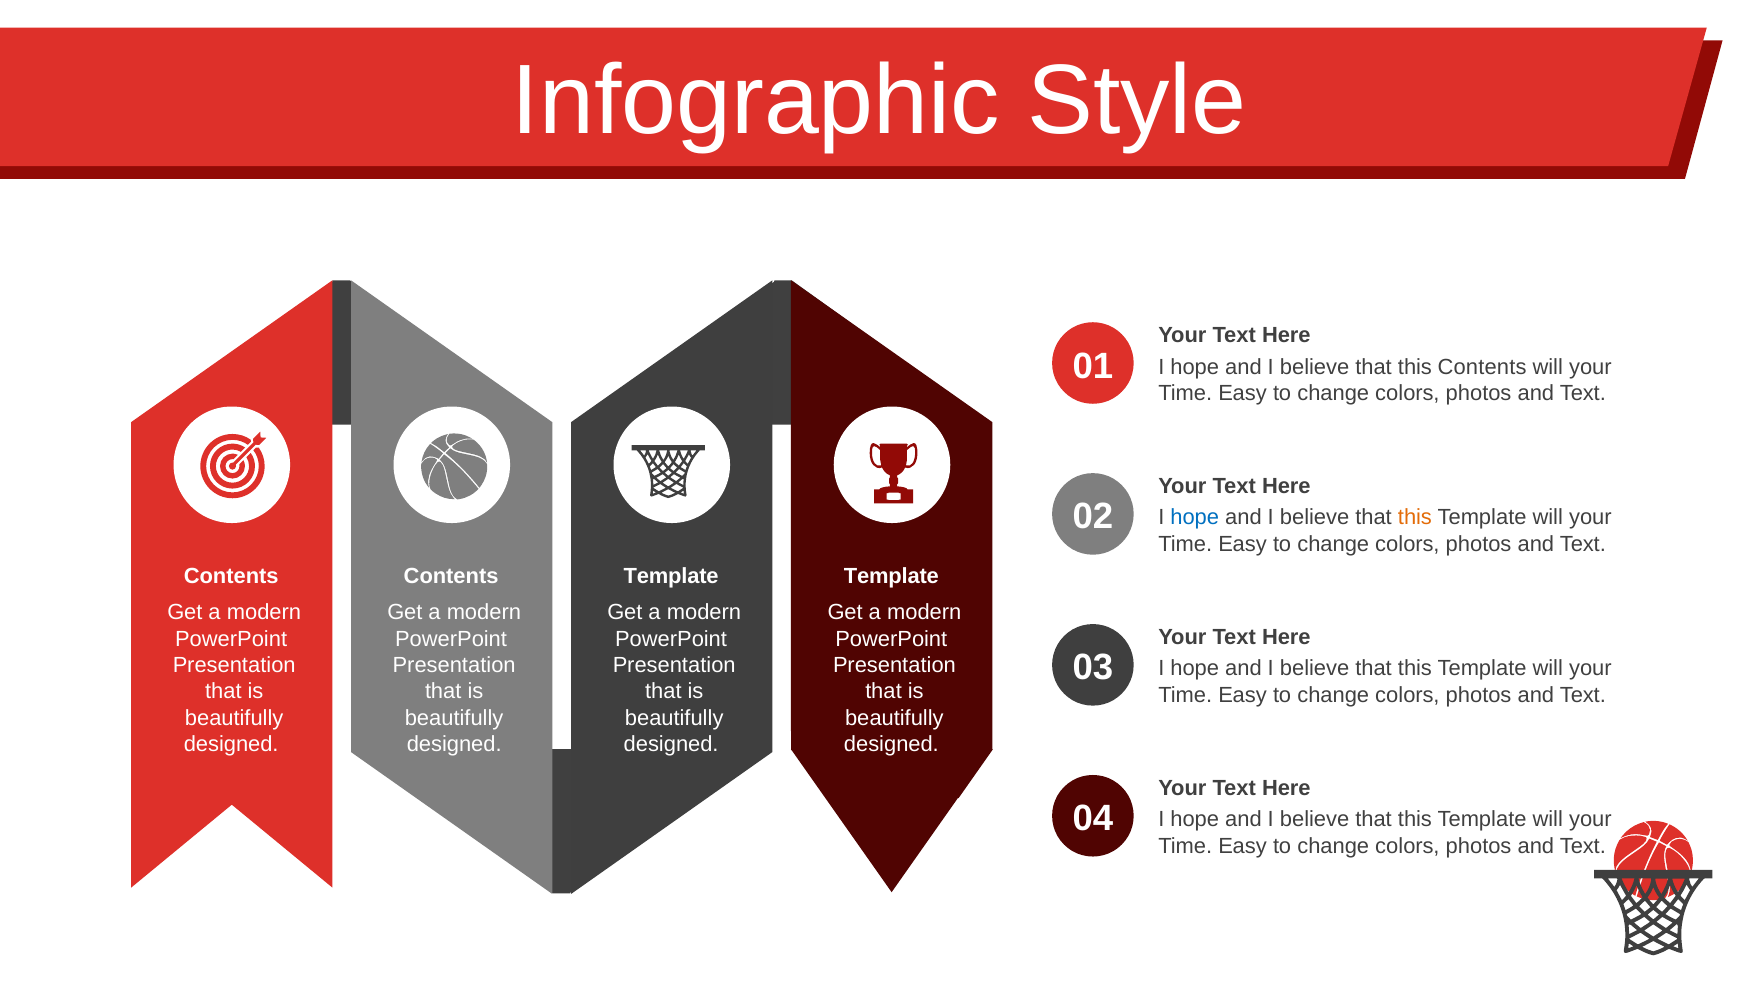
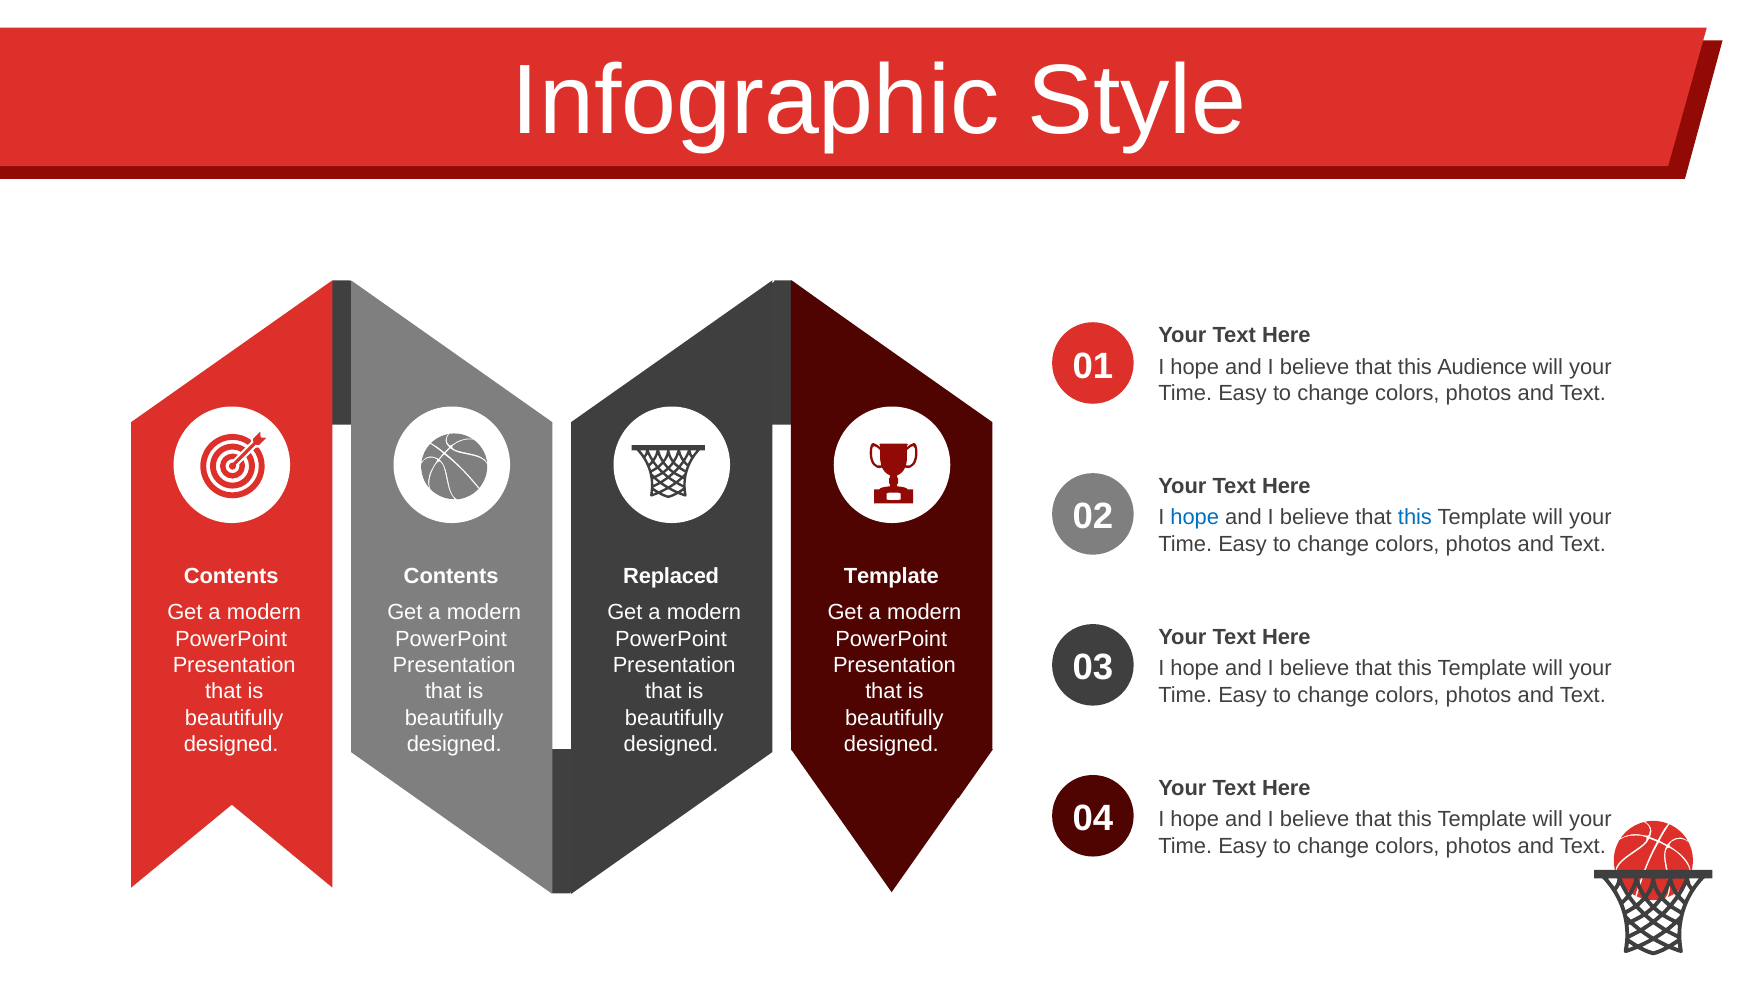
this Contents: Contents -> Audience
this at (1415, 518) colour: orange -> blue
Template at (671, 576): Template -> Replaced
